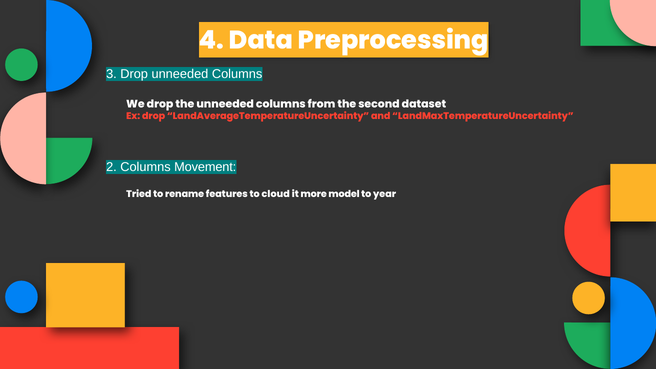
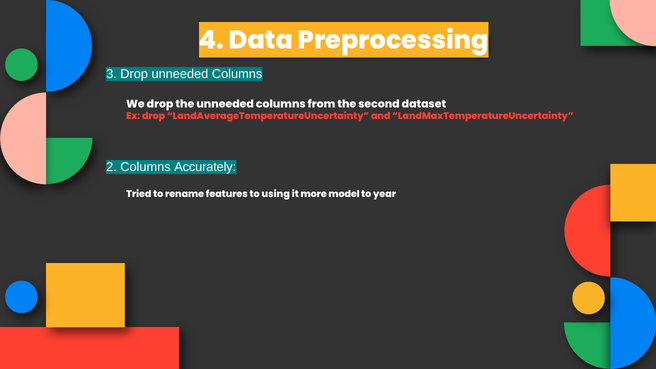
Movement: Movement -> Accurately
cloud: cloud -> using
